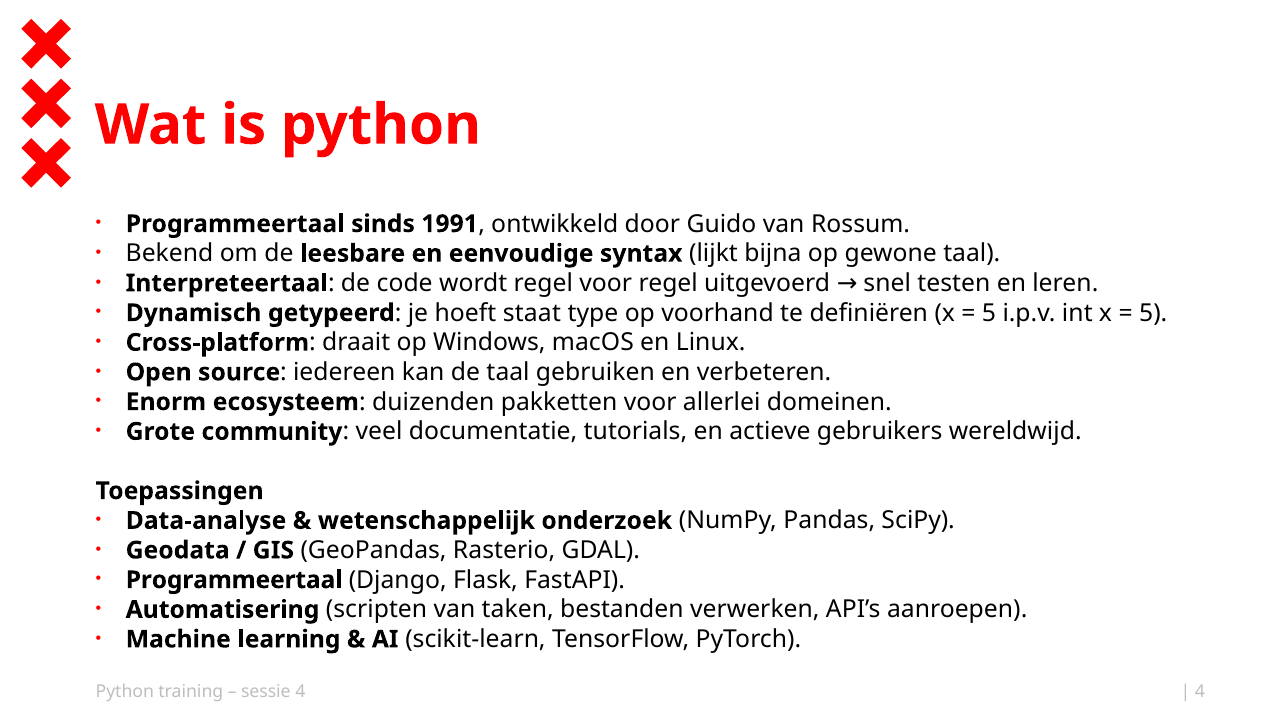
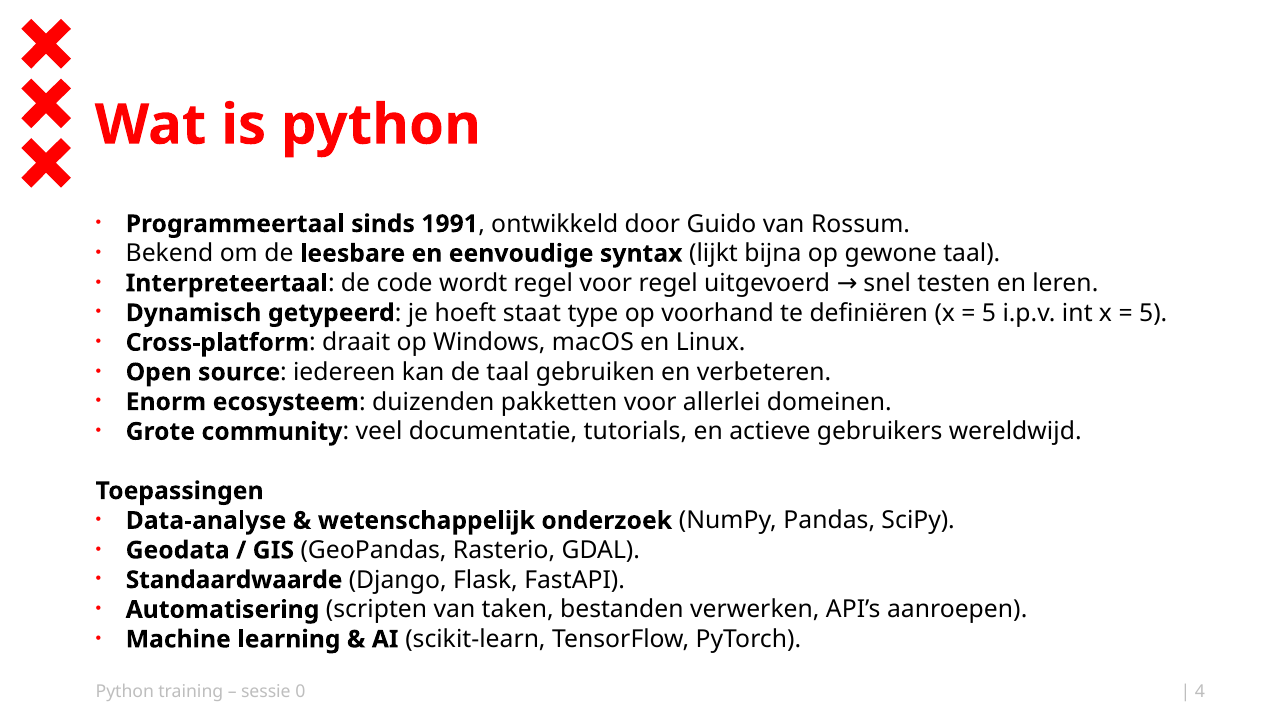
Programmeertaal at (234, 579): Programmeertaal -> Standaardwaarde
sessie 4: 4 -> 0
